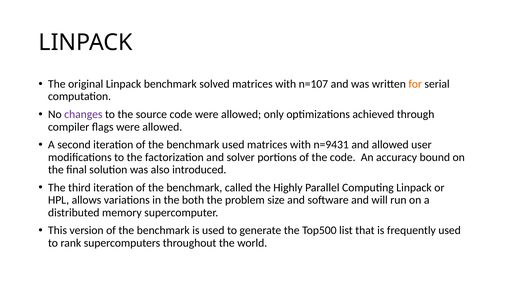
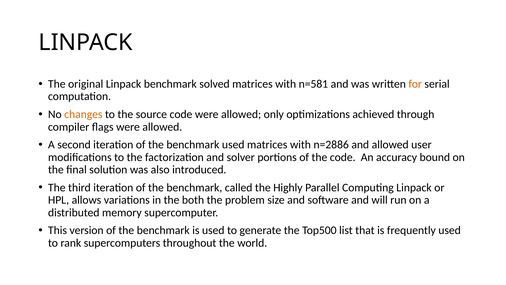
n=107: n=107 -> n=581
changes colour: purple -> orange
n=9431: n=9431 -> n=2886
